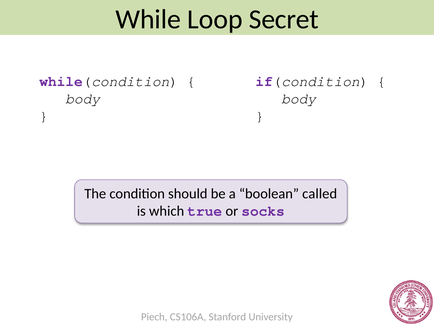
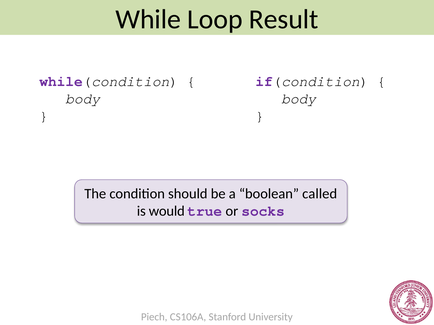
Secret: Secret -> Result
which: which -> would
